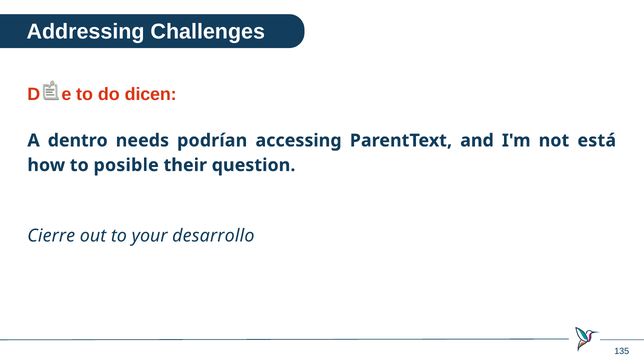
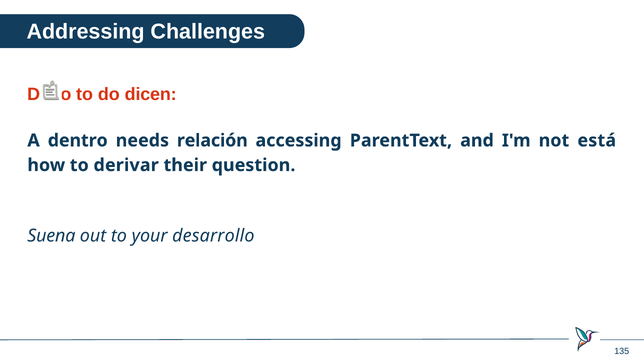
Darle: Darle -> Daño
podrían: podrían -> relación
posible: posible -> derivar
Cierre: Cierre -> Suena
